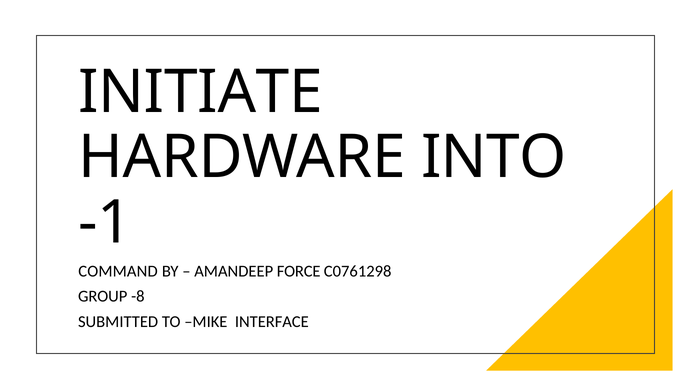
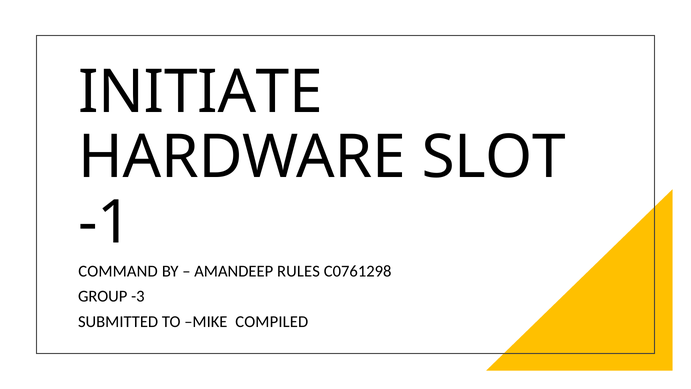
INTO: INTO -> SLOT
FORCE: FORCE -> RULES
-8: -8 -> -3
INTERFACE: INTERFACE -> COMPILED
